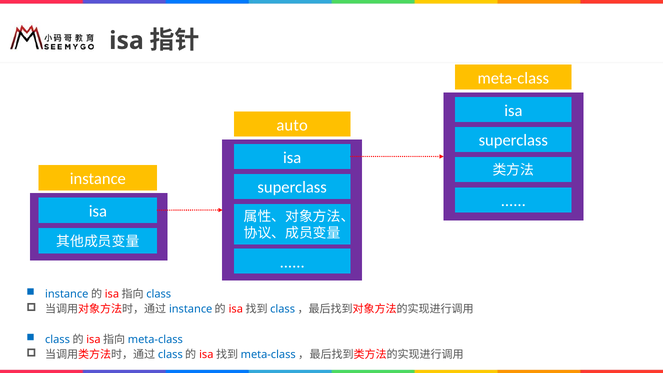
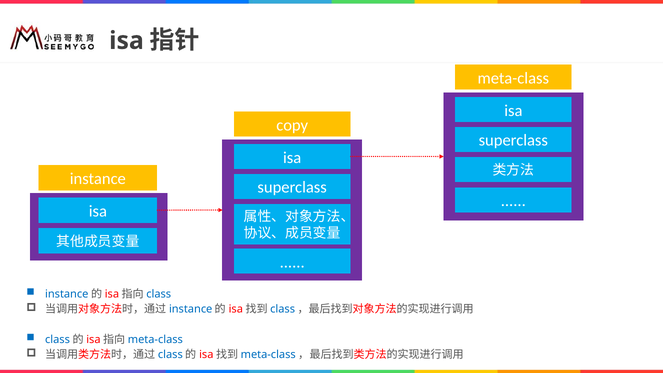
auto: auto -> copy
